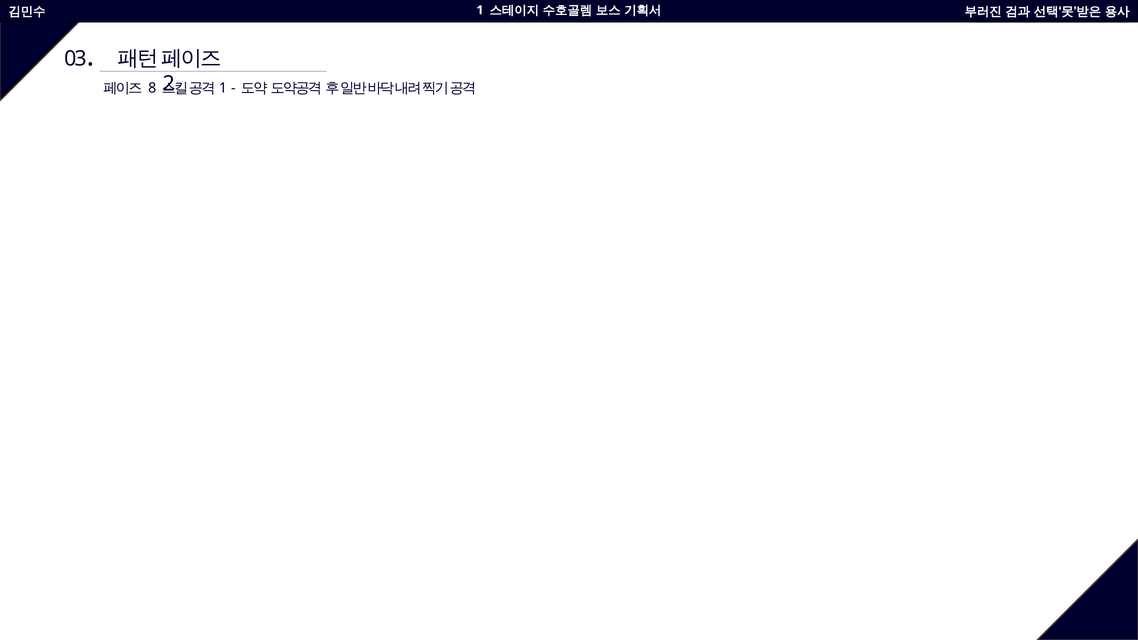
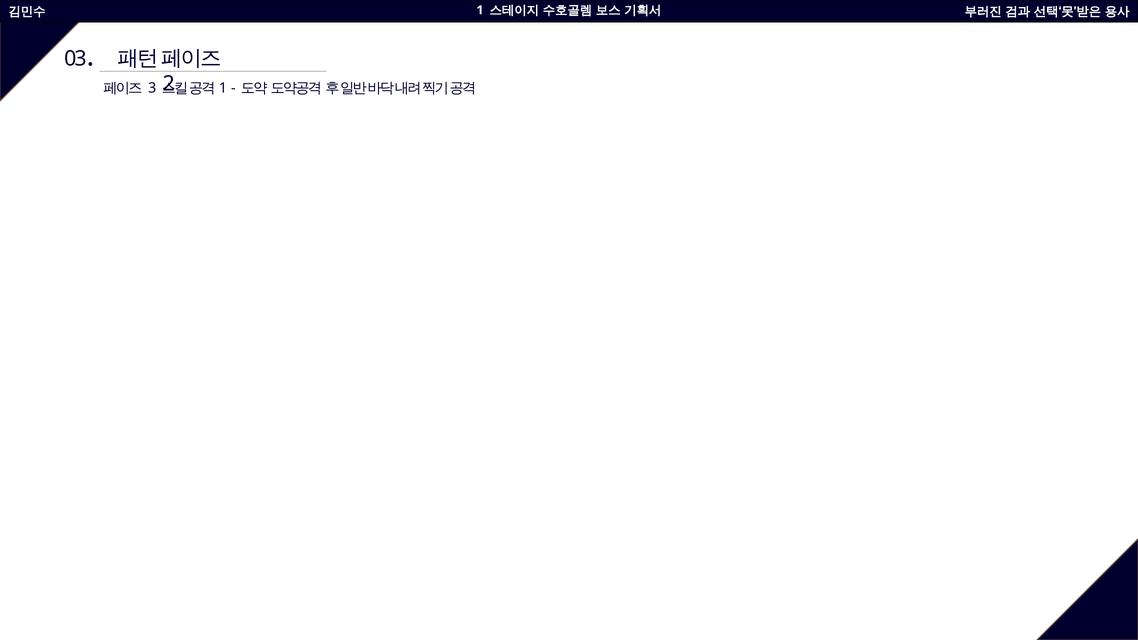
8: 8 -> 3
